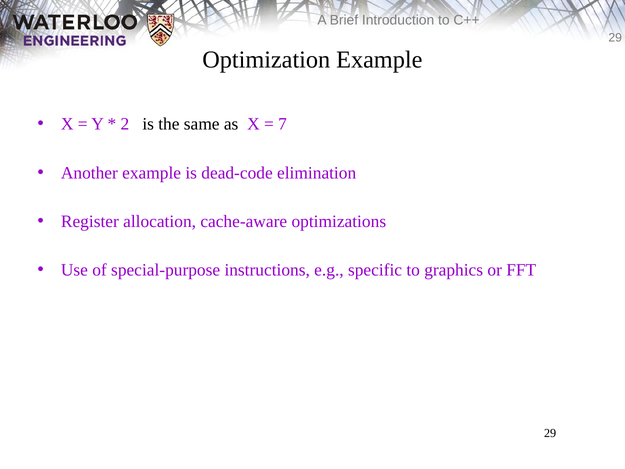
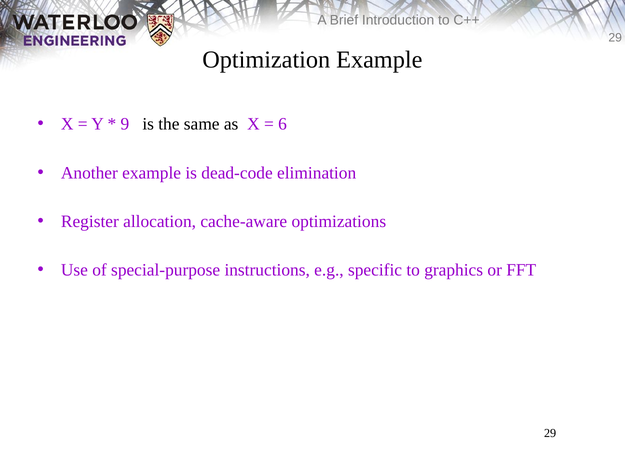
2: 2 -> 9
7: 7 -> 6
